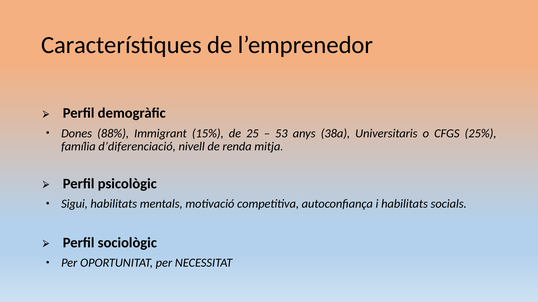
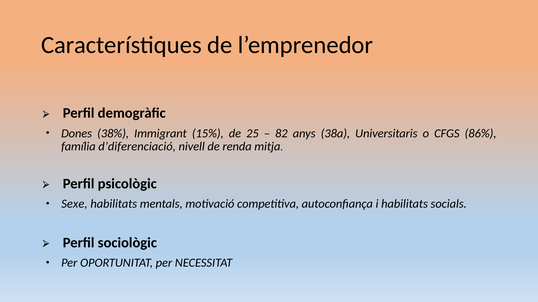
88%: 88% -> 38%
53: 53 -> 82
25%: 25% -> 86%
Sigui: Sigui -> Sexe
